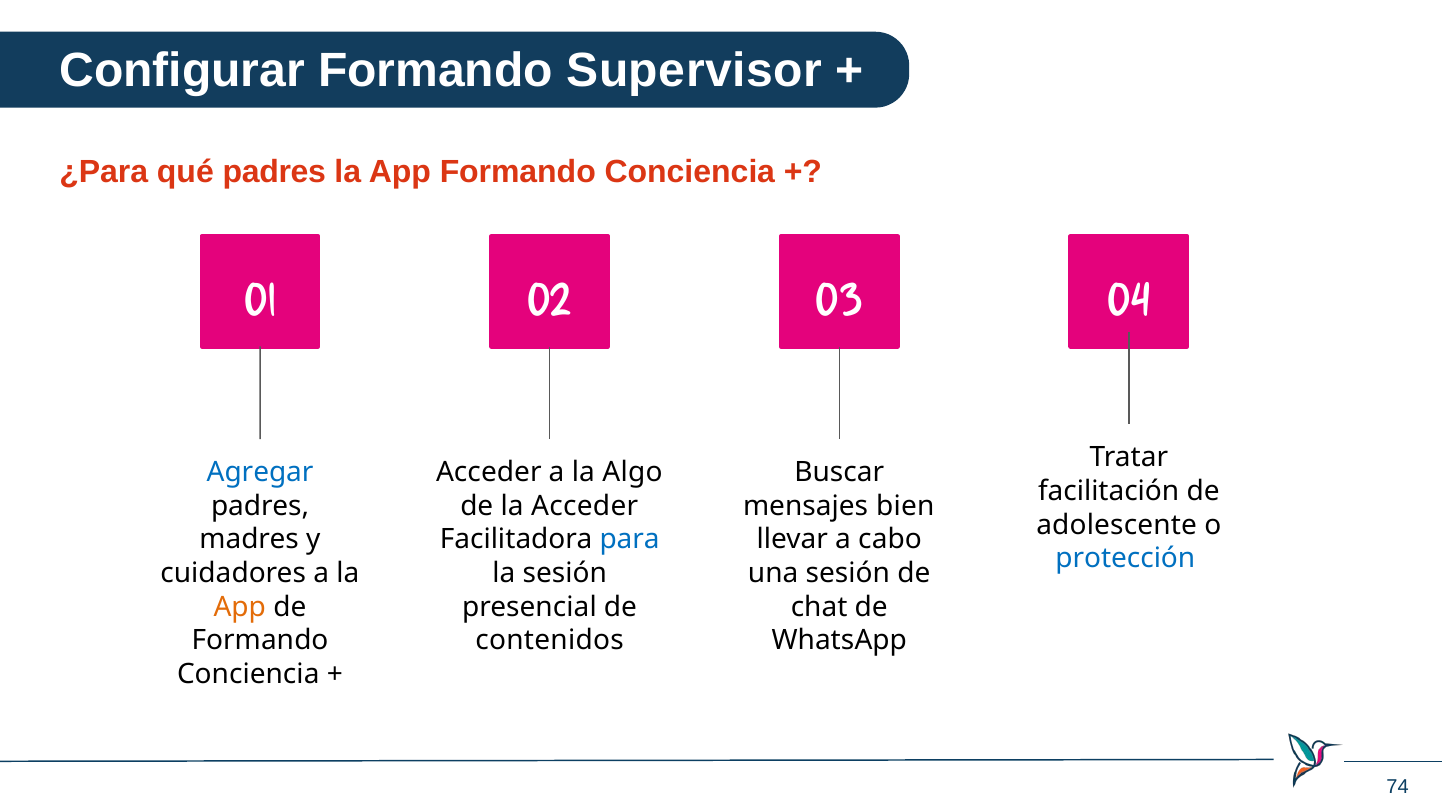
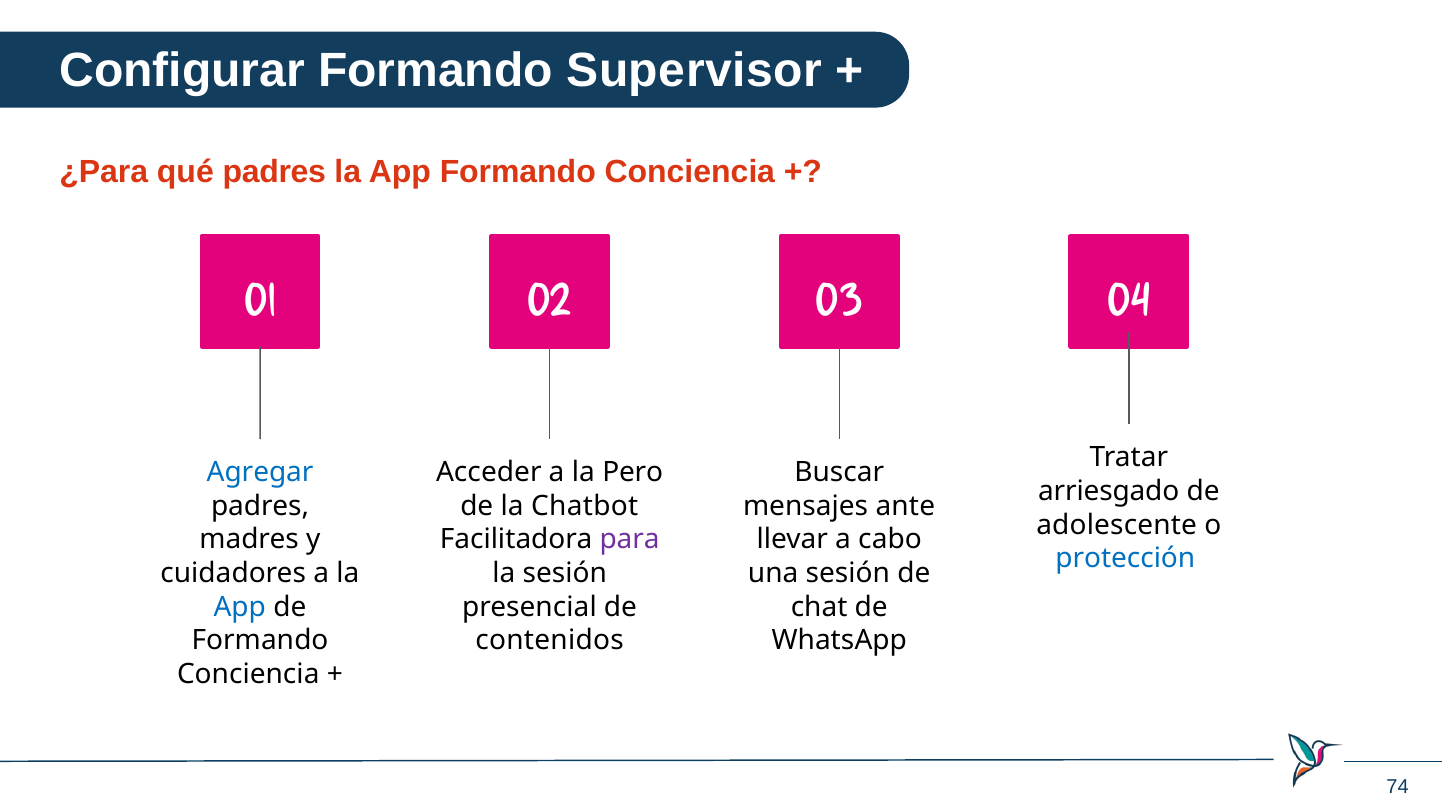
Algo: Algo -> Pero
facilitación: facilitación -> arriesgado
la Acceder: Acceder -> Chatbot
bien: bien -> ante
para colour: blue -> purple
App at (240, 607) colour: orange -> blue
